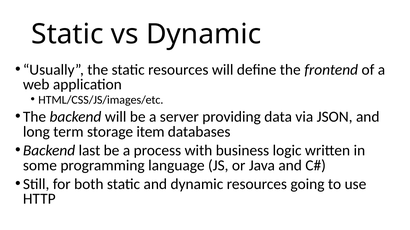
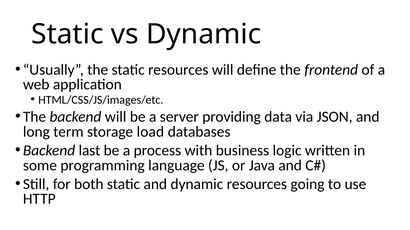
item: item -> load
